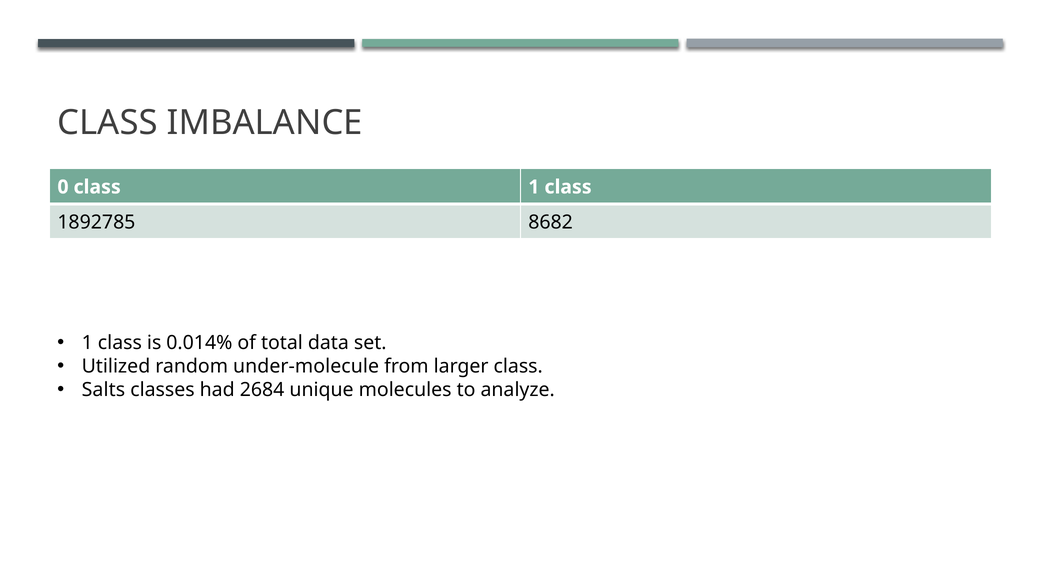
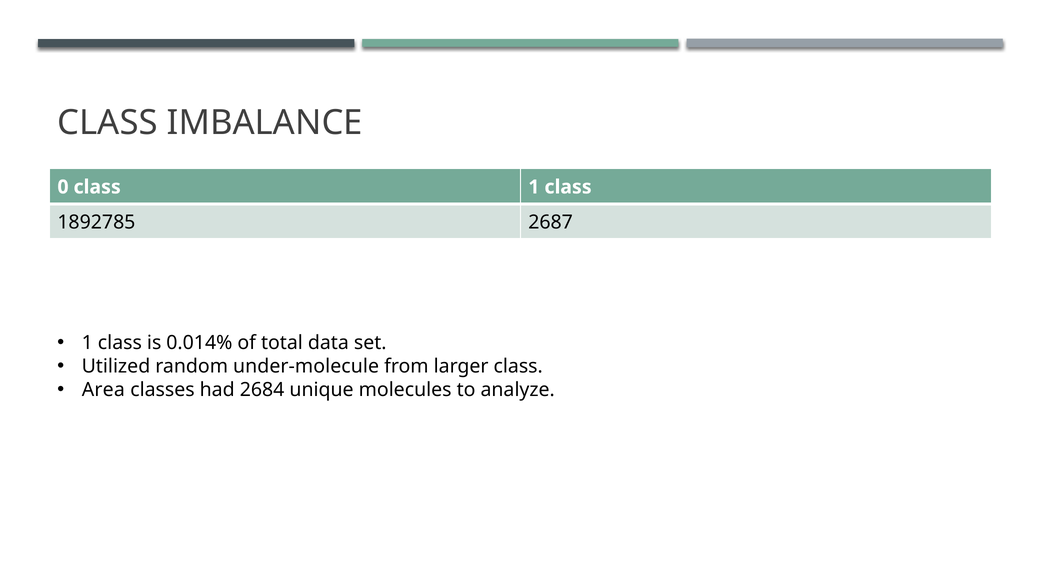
8682: 8682 -> 2687
Salts: Salts -> Area
